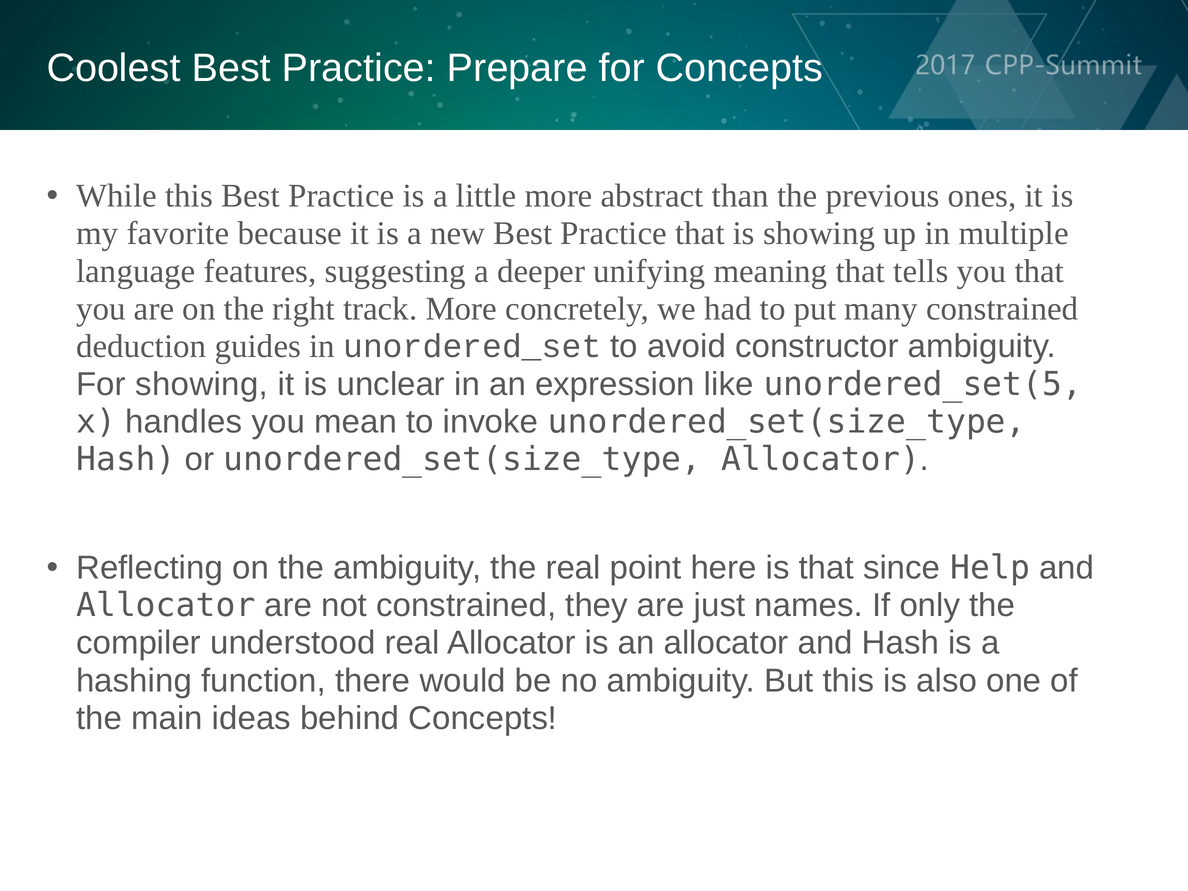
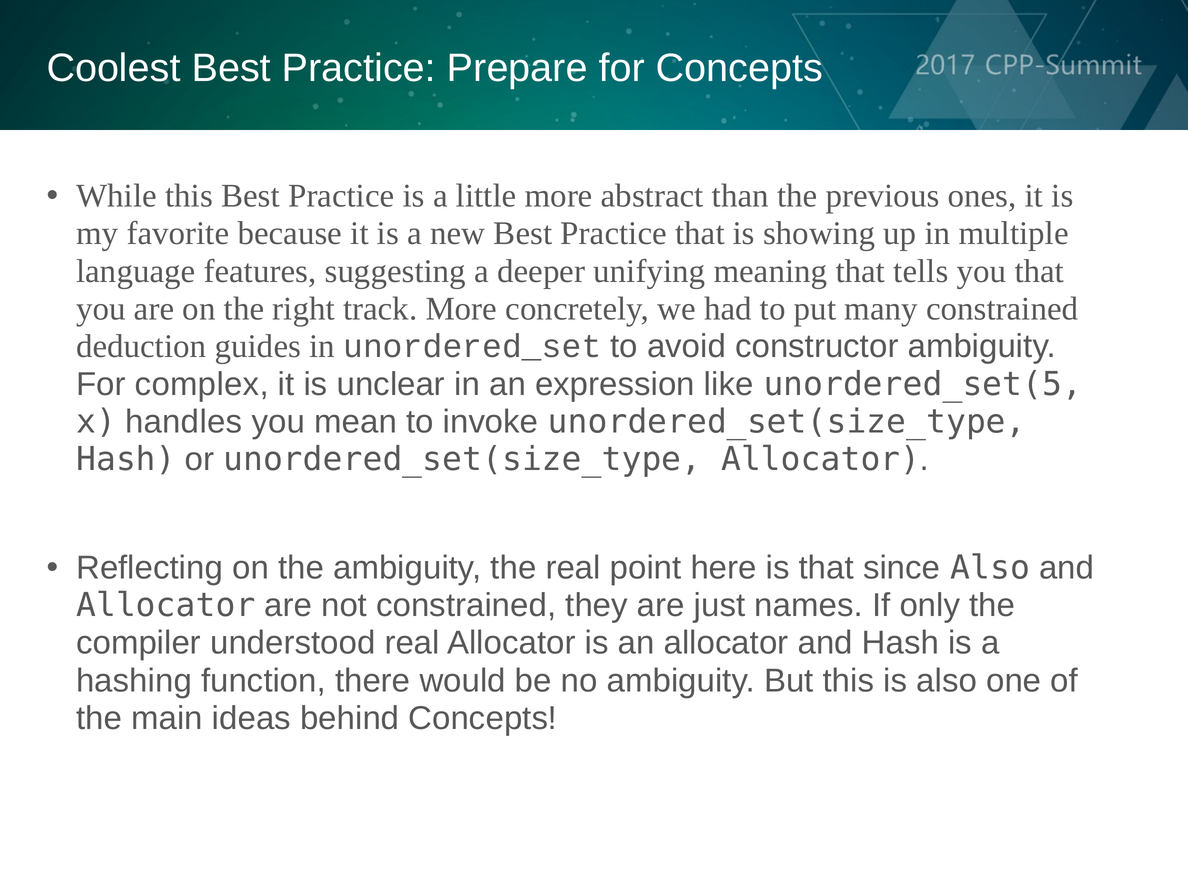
For showing: showing -> complex
since Help: Help -> Also
